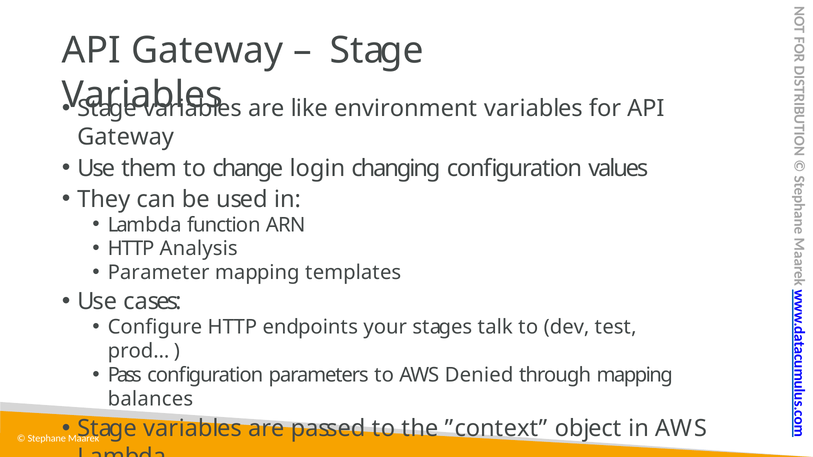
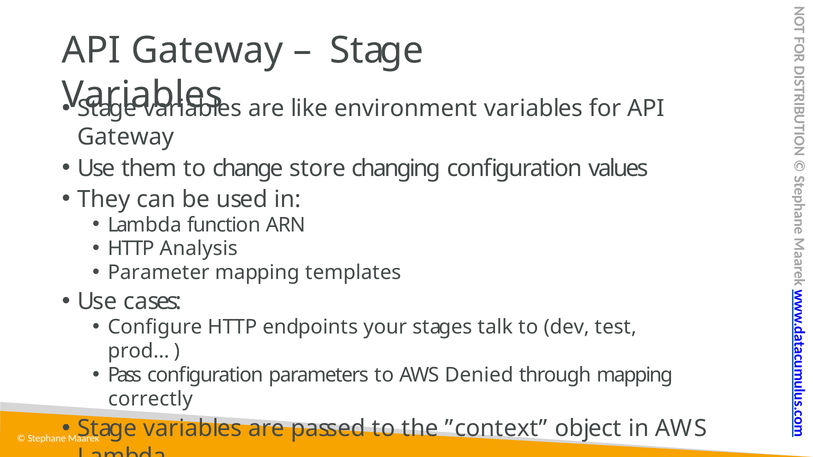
login: login -> store
balances: balances -> correctly
